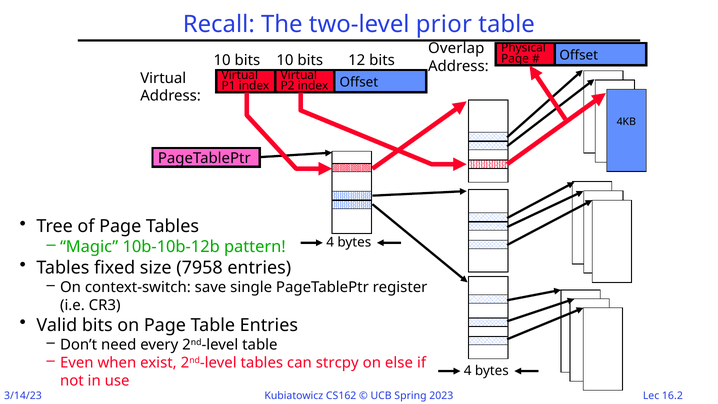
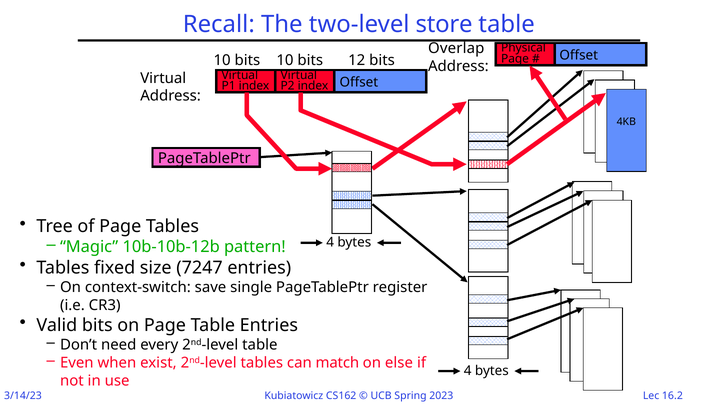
prior: prior -> store
7958: 7958 -> 7247
strcpy: strcpy -> match
